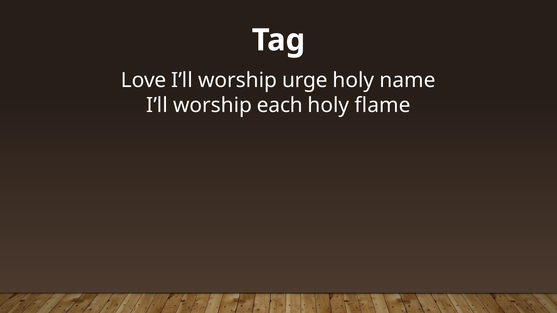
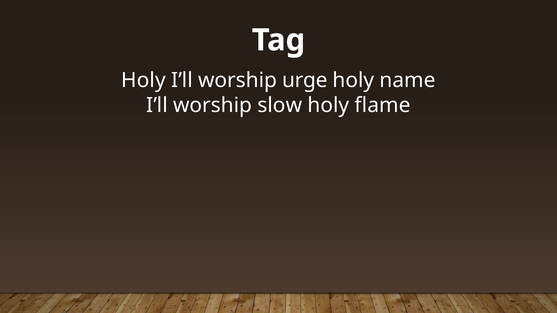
Love at (144, 80): Love -> Holy
each: each -> slow
